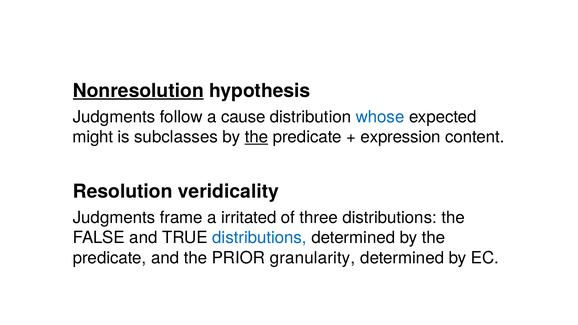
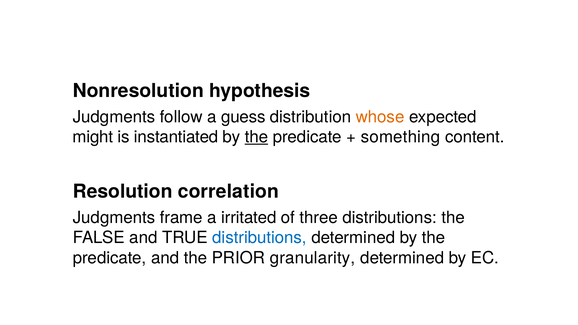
Nonresolution underline: present -> none
cause: cause -> guess
whose colour: blue -> orange
subclasses: subclasses -> instantiated
expression: expression -> something
veridicality: veridicality -> correlation
